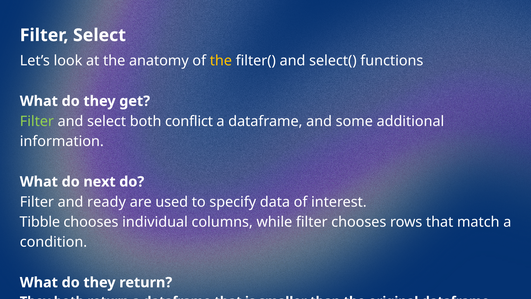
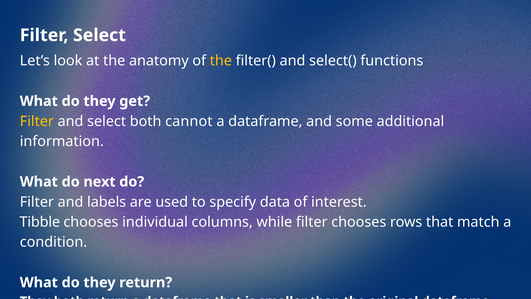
Filter at (37, 121) colour: light green -> yellow
conflict: conflict -> cannot
ready: ready -> labels
